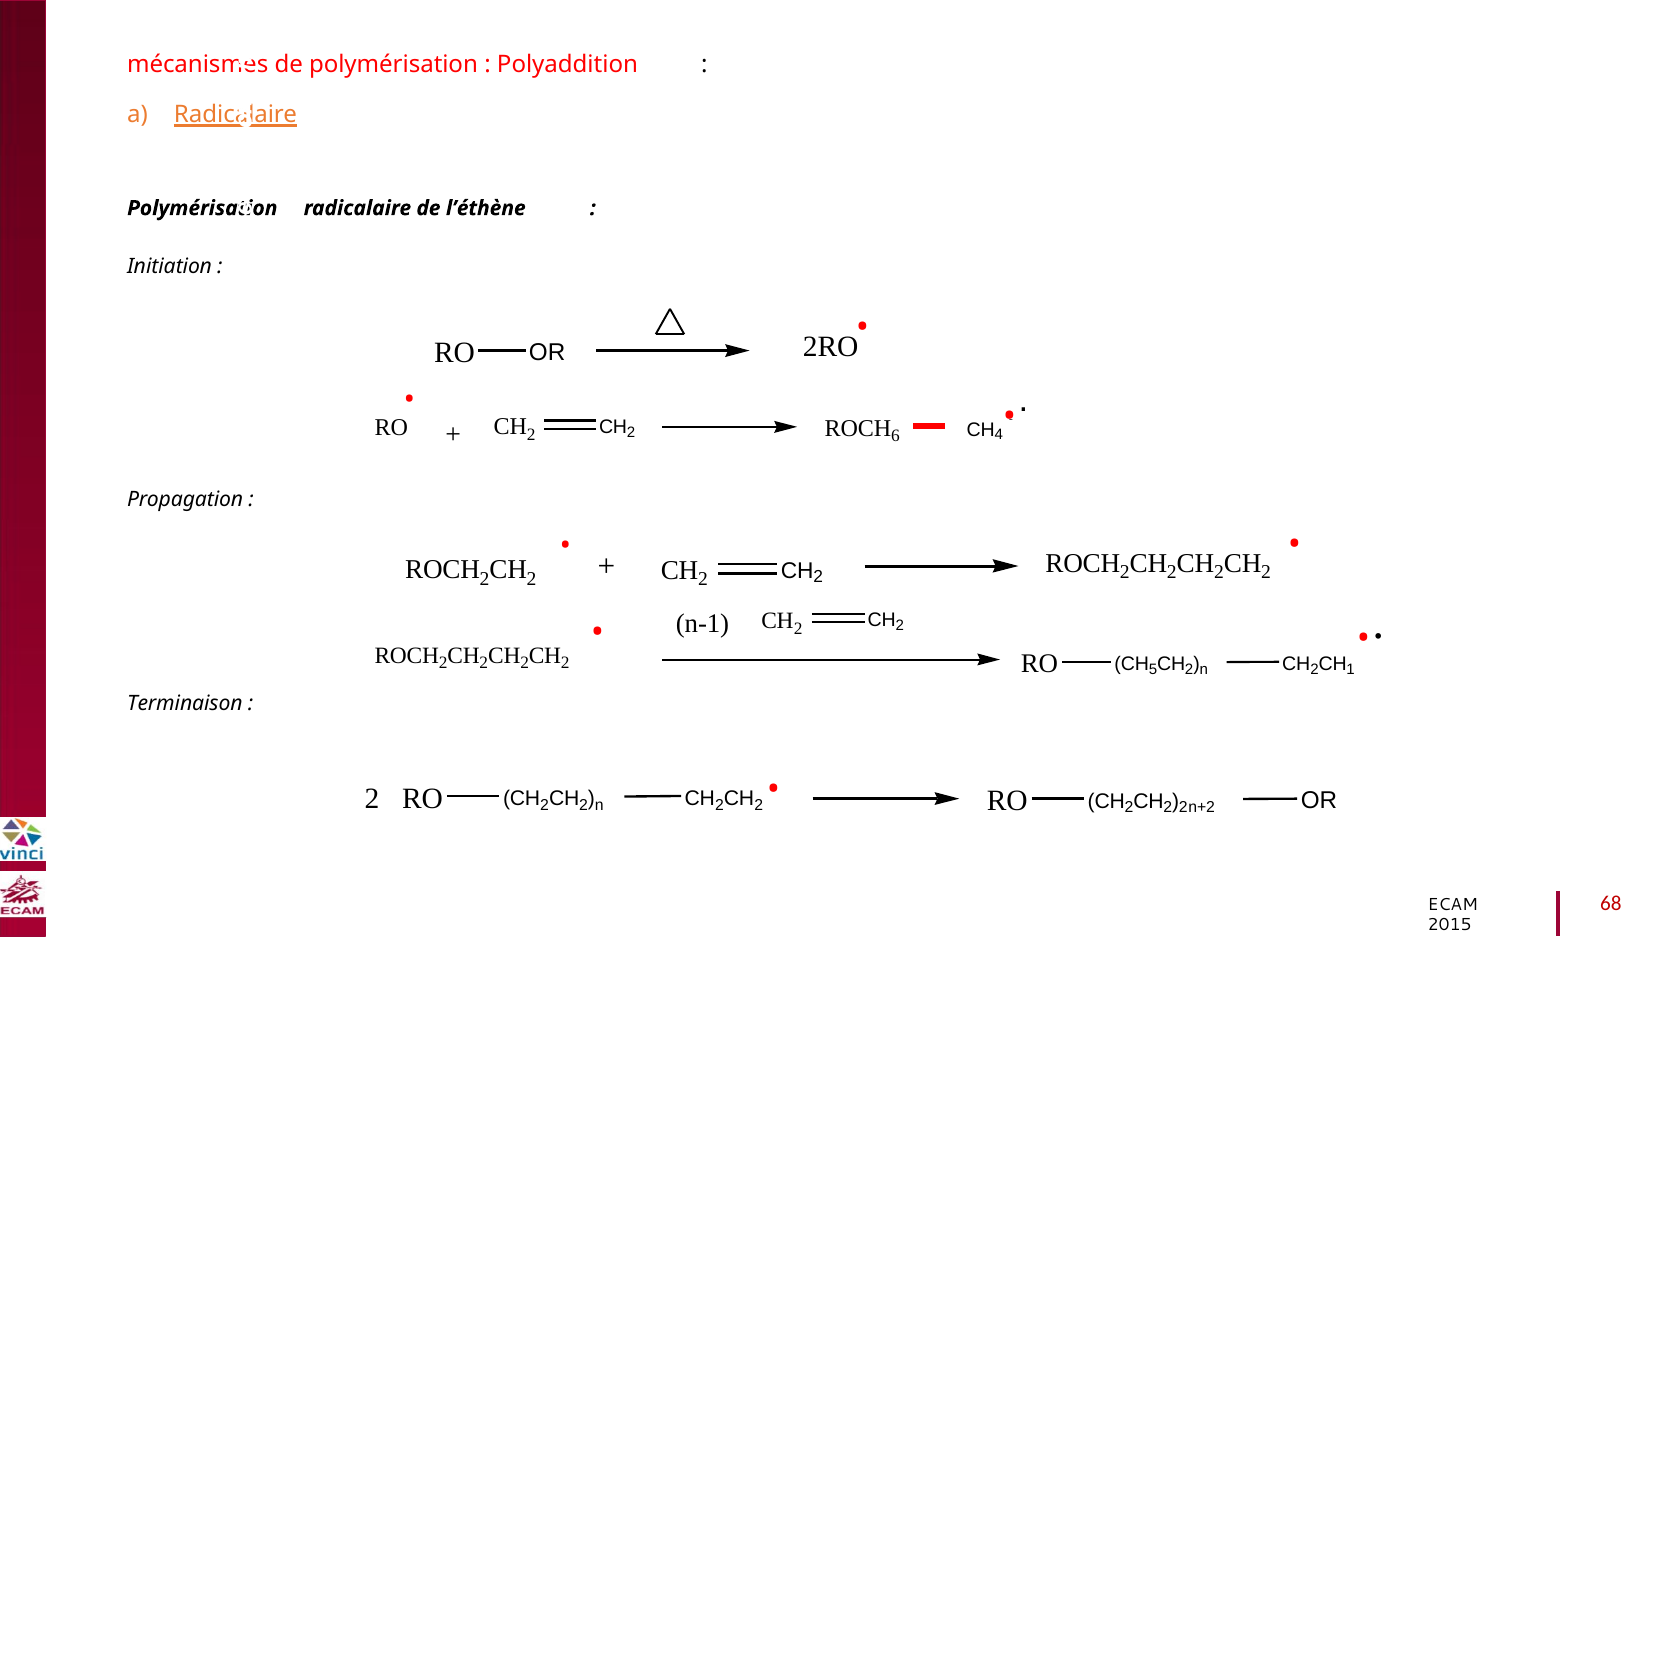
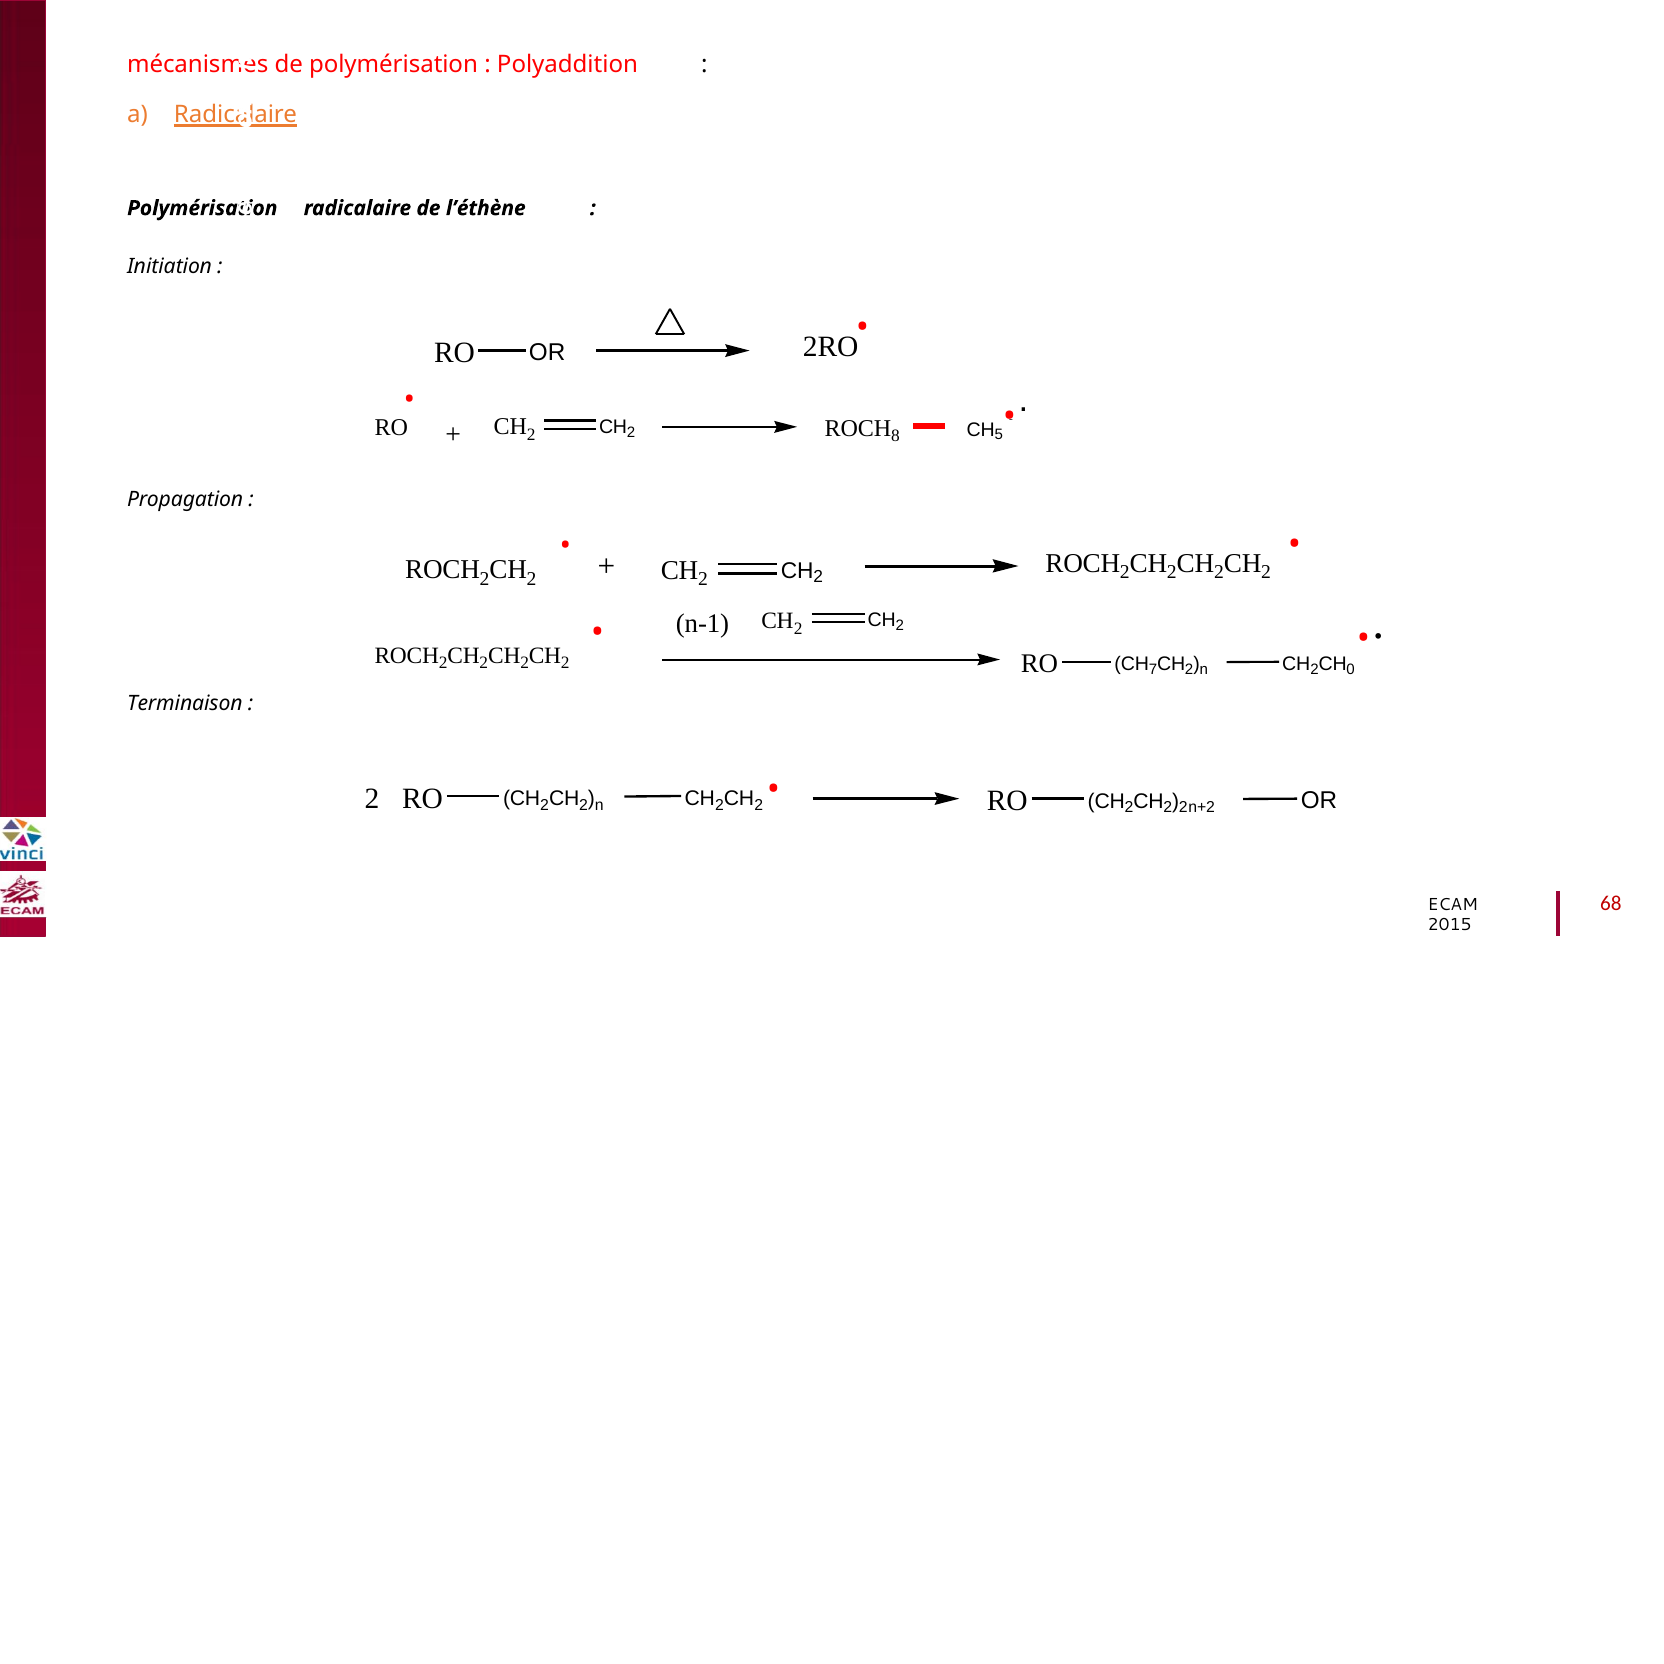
6: 6 -> 8
4 at (999, 435): 4 -> 5
5: 5 -> 7
1 at (1351, 669): 1 -> 0
